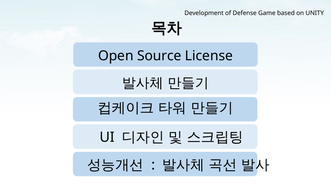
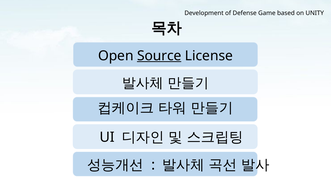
Source underline: none -> present
